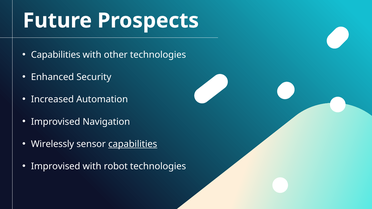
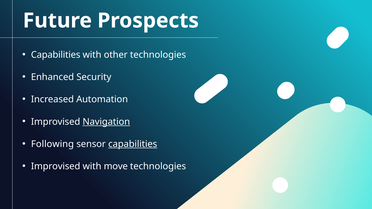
Navigation underline: none -> present
Wirelessly: Wirelessly -> Following
robot: robot -> move
